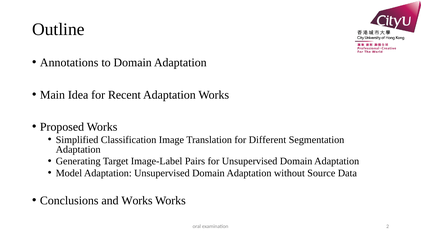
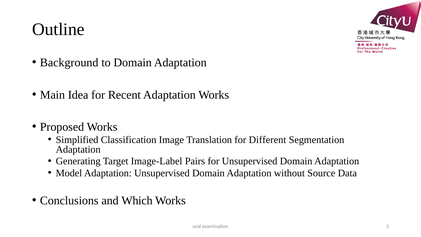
Annotations: Annotations -> Background
and Works: Works -> Which
